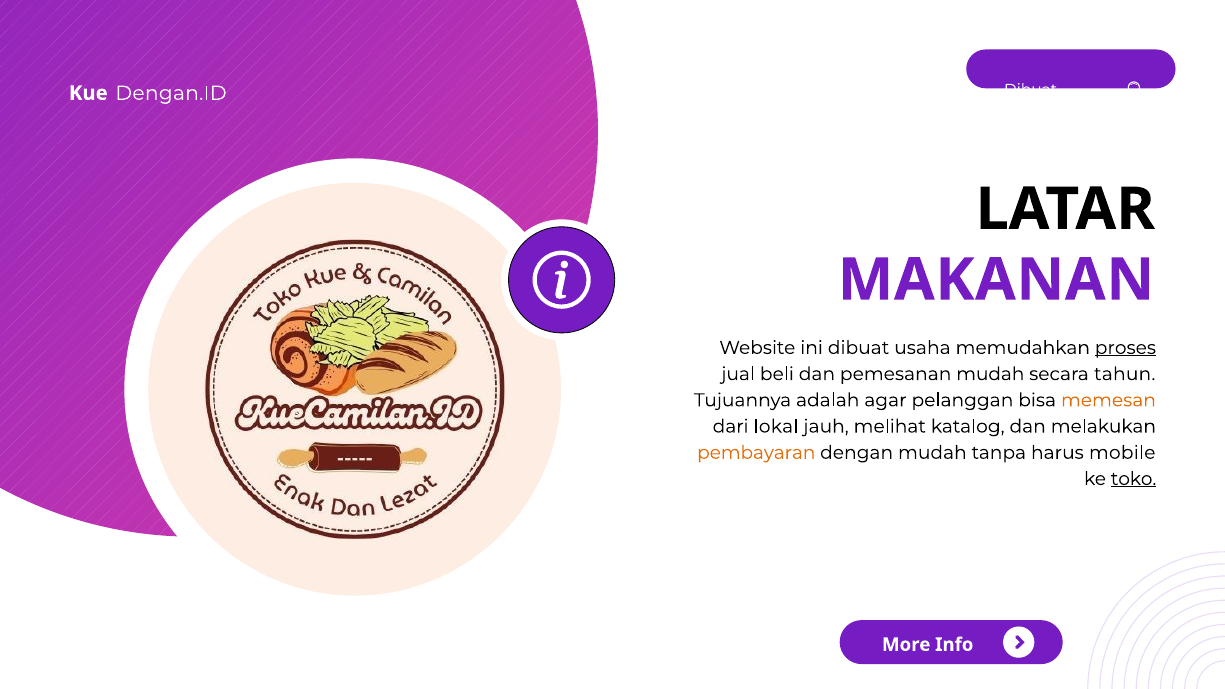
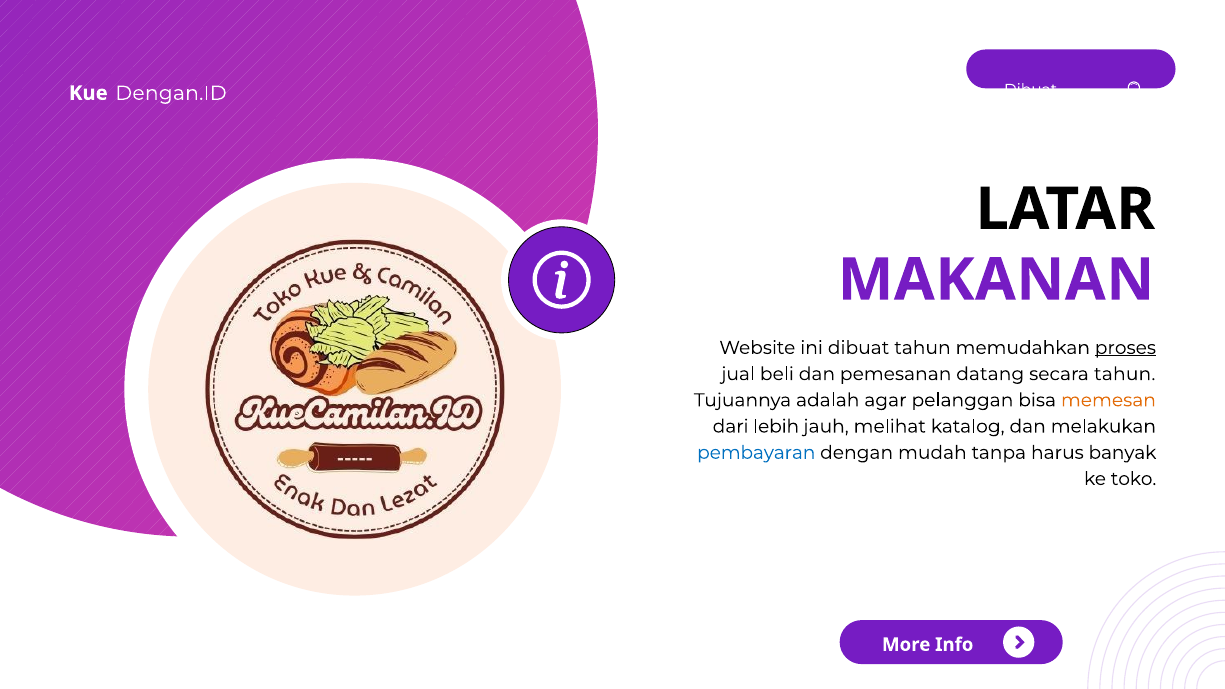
dibuat usaha: usaha -> tahun
pemesanan mudah: mudah -> datang
lokal: lokal -> lebih
pembayaran colour: orange -> blue
mobile: mobile -> banyak
toko underline: present -> none
